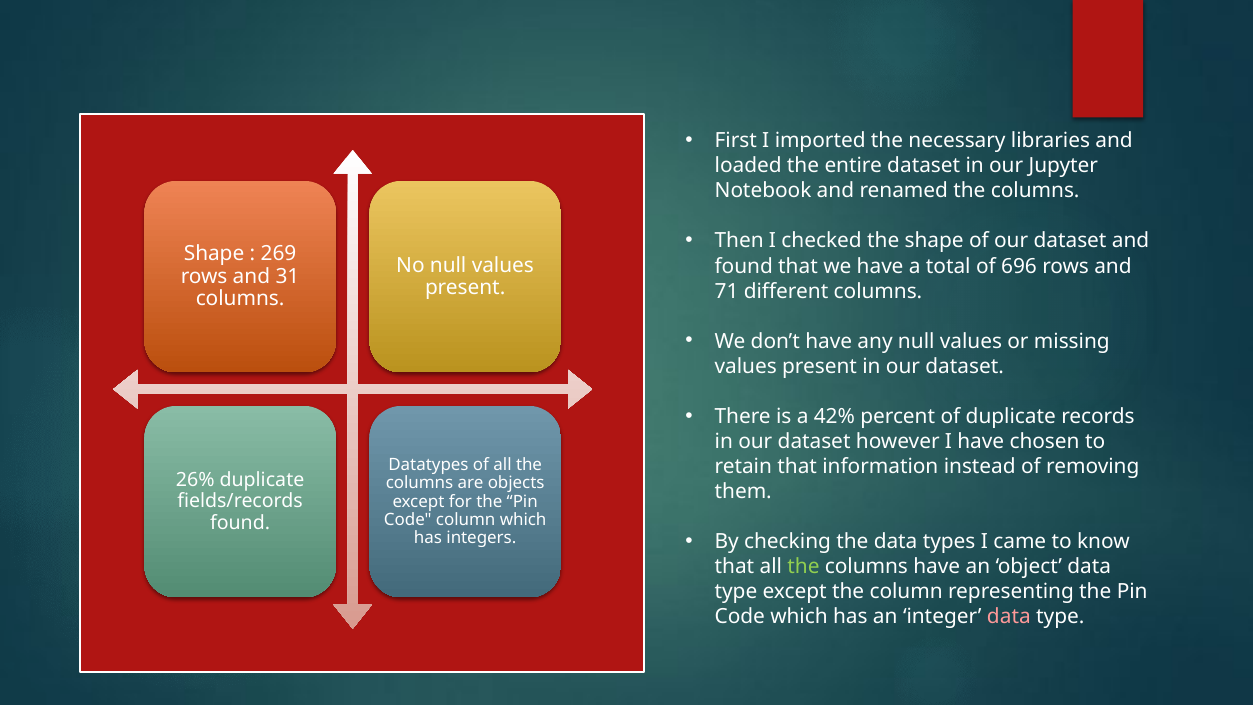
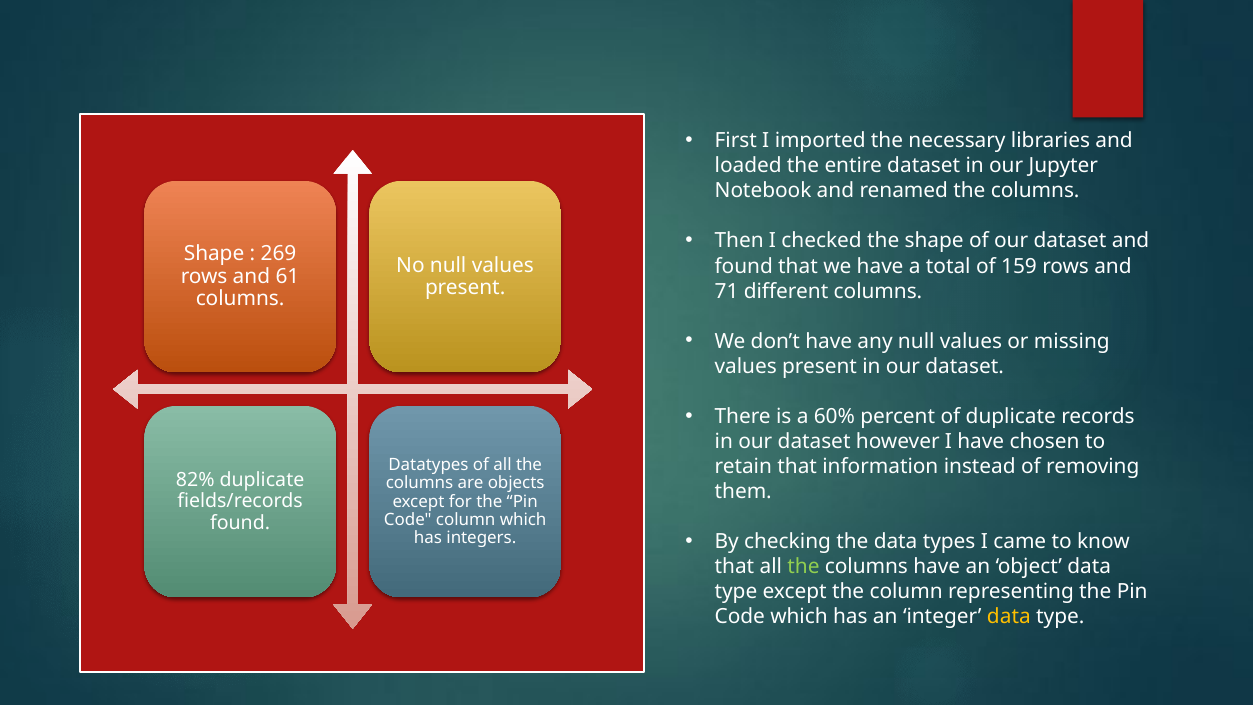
696: 696 -> 159
31: 31 -> 61
42%: 42% -> 60%
26%: 26% -> 82%
data at (1009, 617) colour: pink -> yellow
